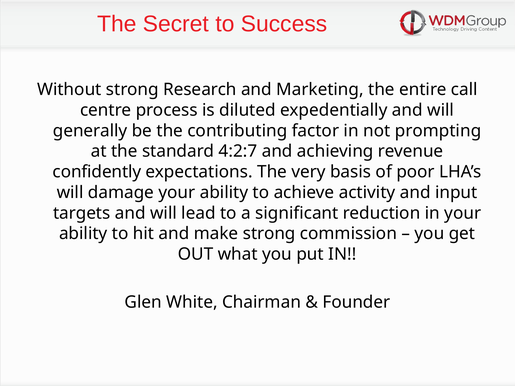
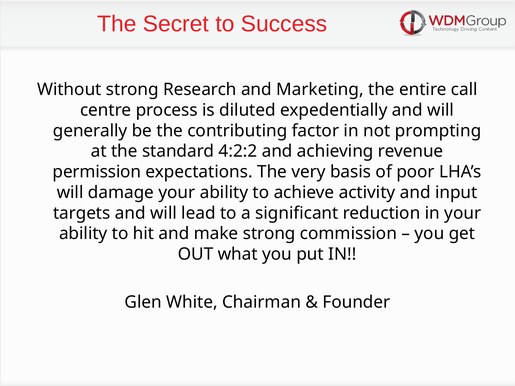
4:2:7: 4:2:7 -> 4:2:2
confidently: confidently -> permission
